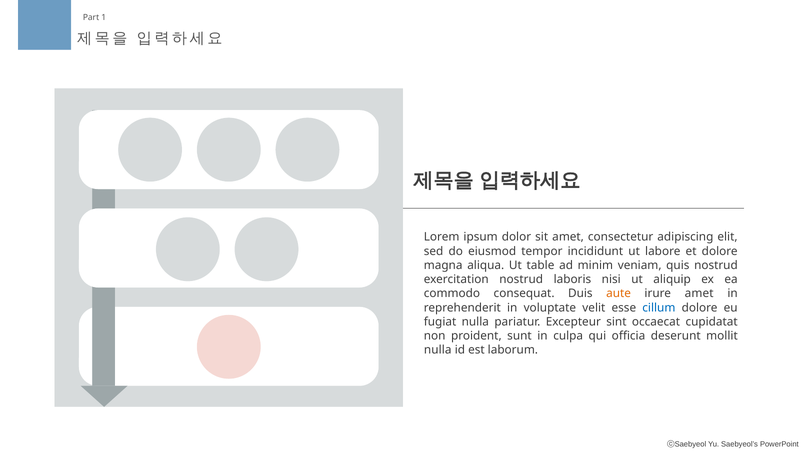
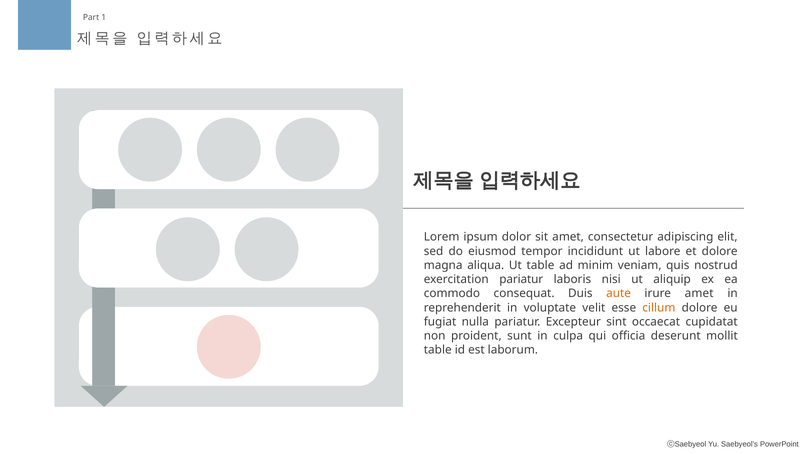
exercitation nostrud: nostrud -> pariatur
cillum colour: blue -> orange
nulla at (438, 350): nulla -> table
